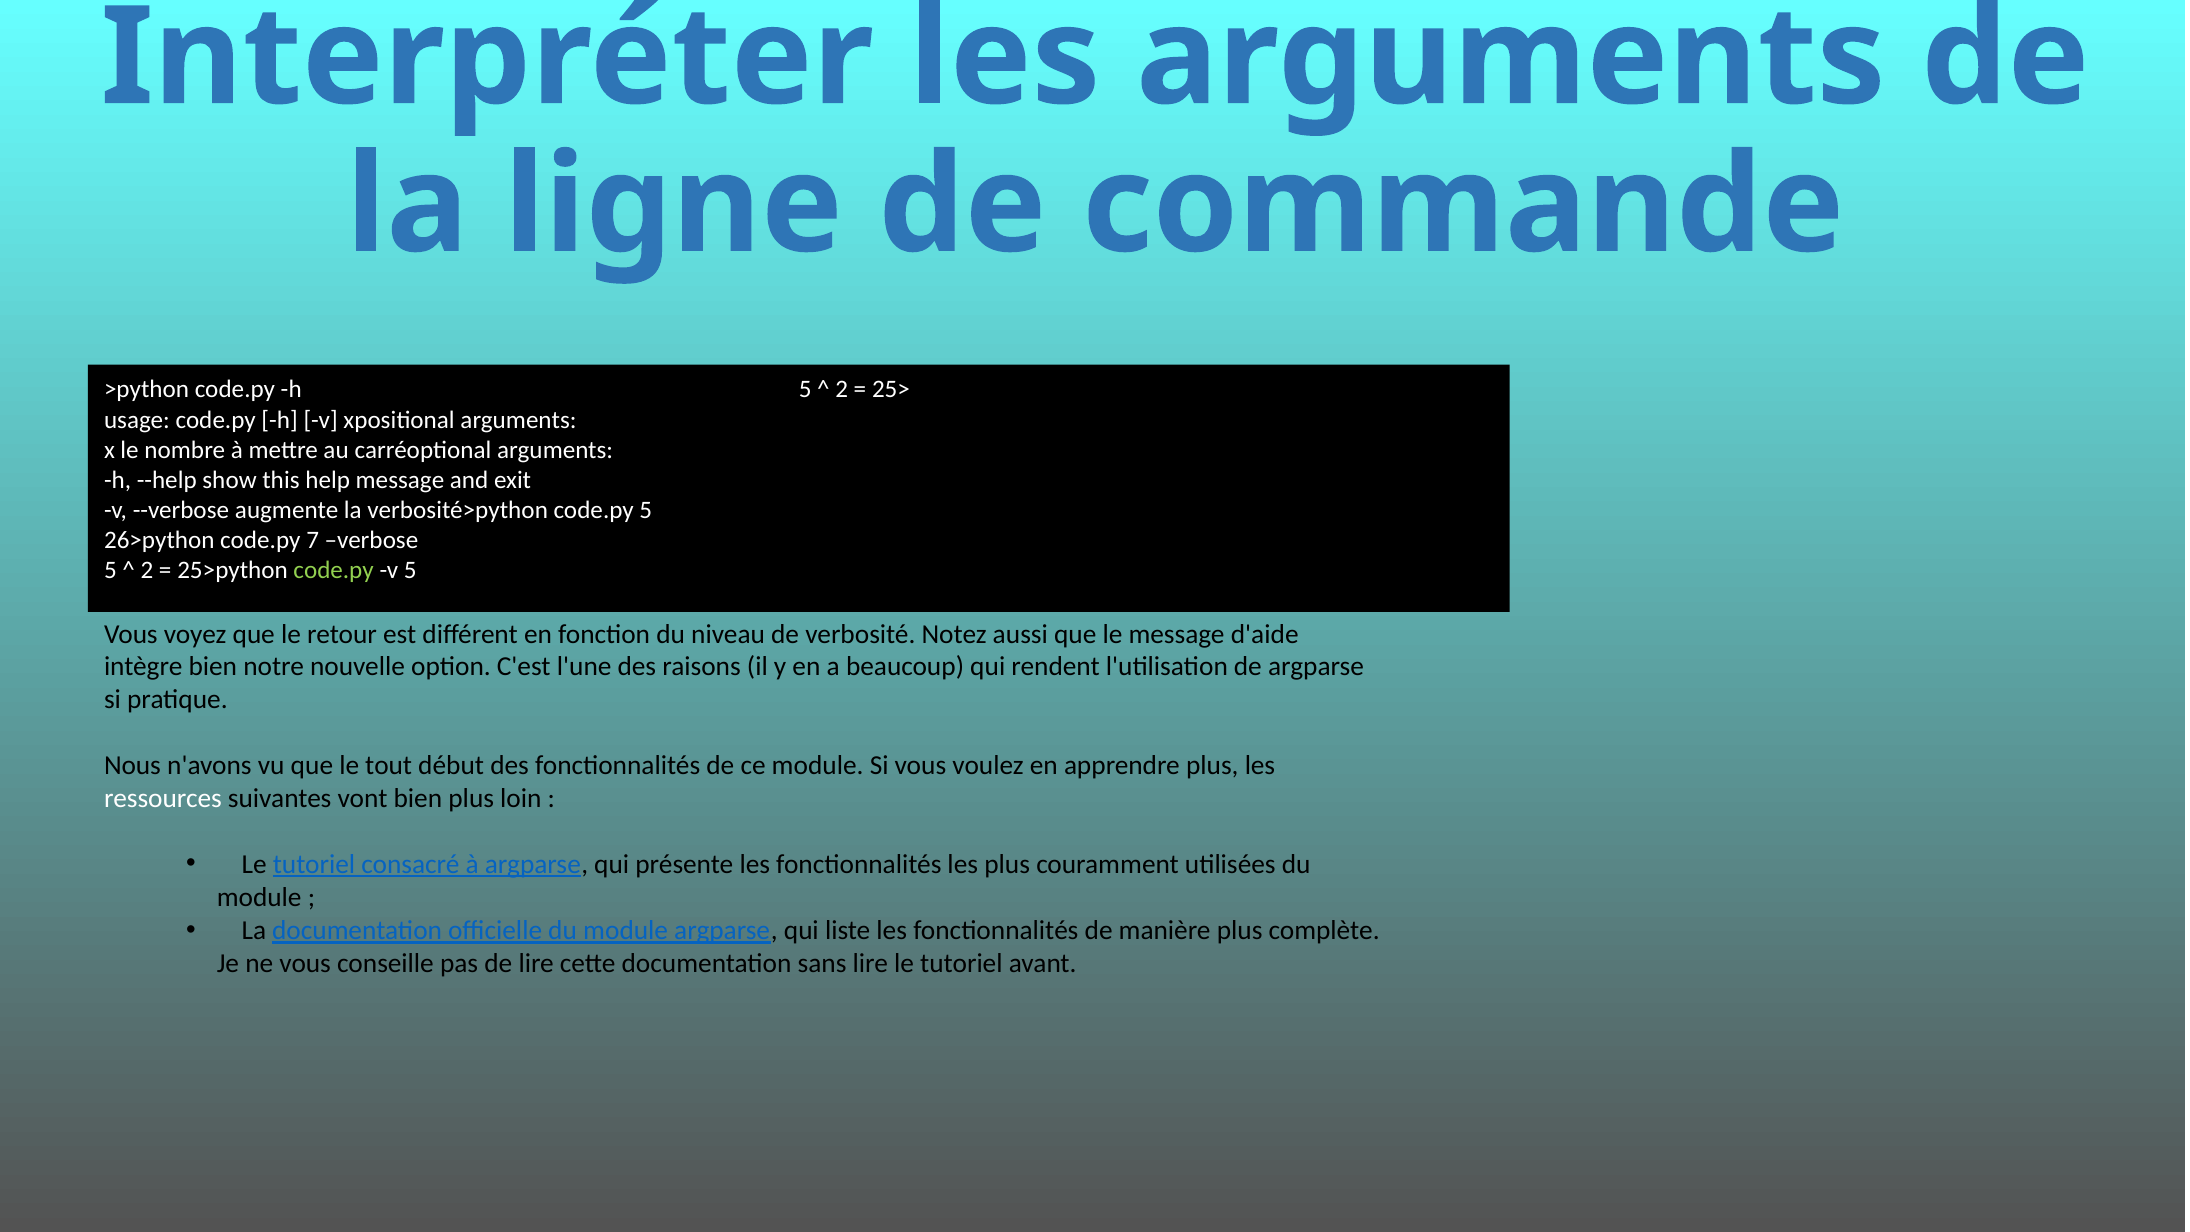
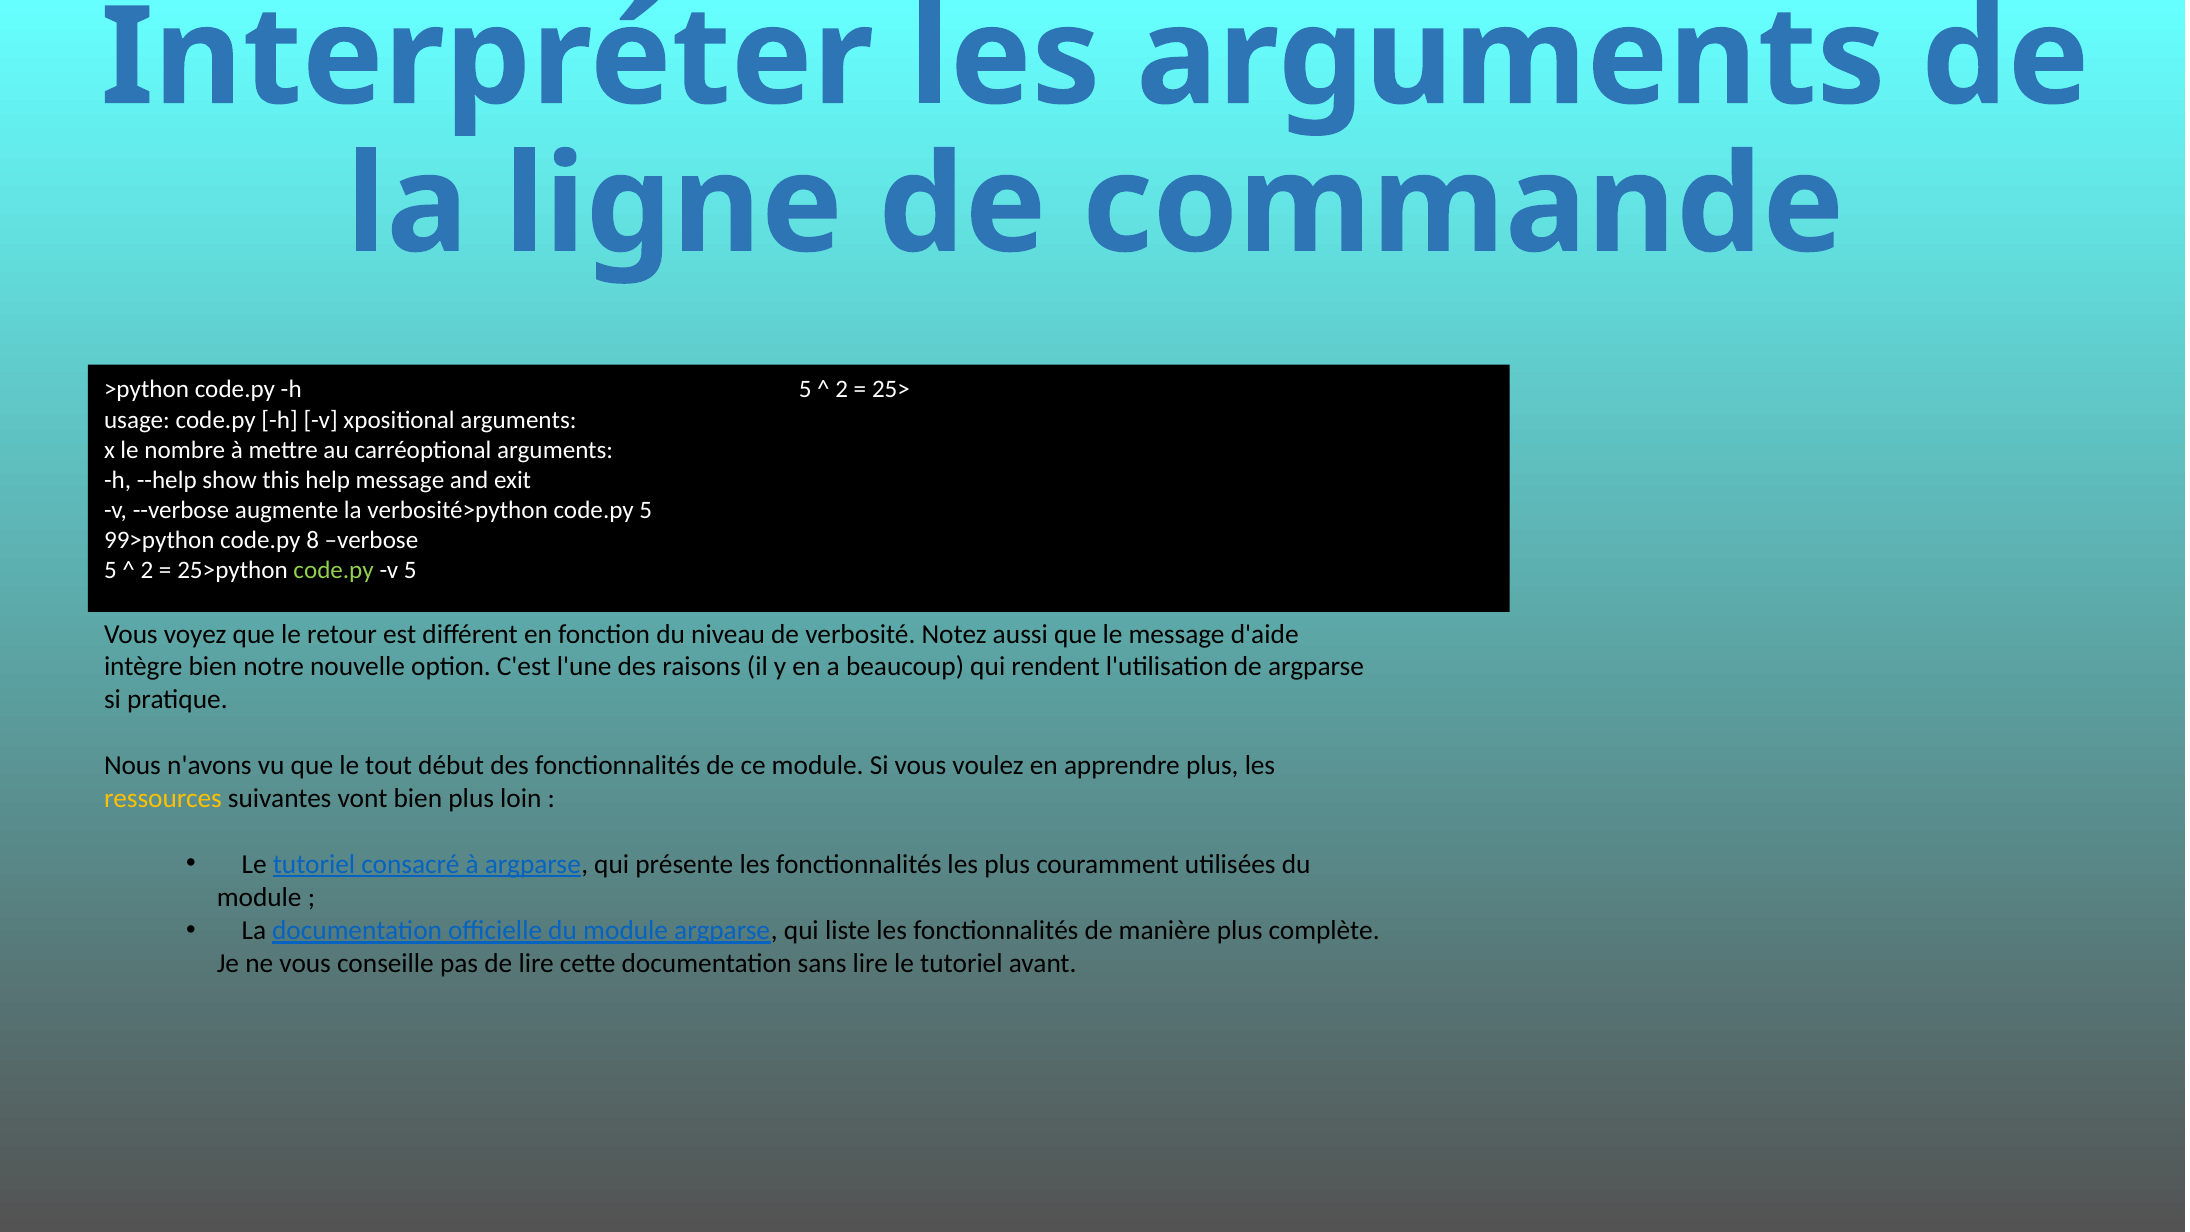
26>python: 26>python -> 99>python
7: 7 -> 8
ressources colour: white -> yellow
